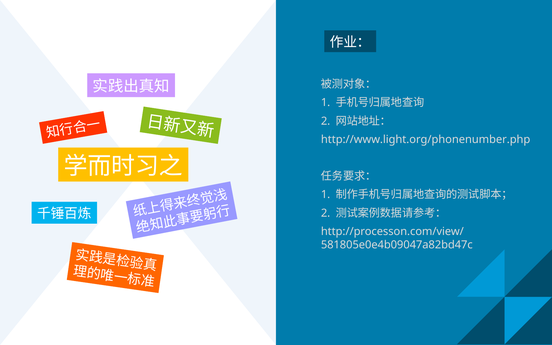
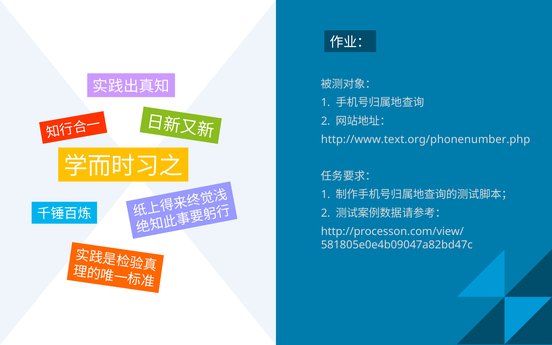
http://www.light.org/phonenumber.php: http://www.light.org/phonenumber.php -> http://www.text.org/phonenumber.php
